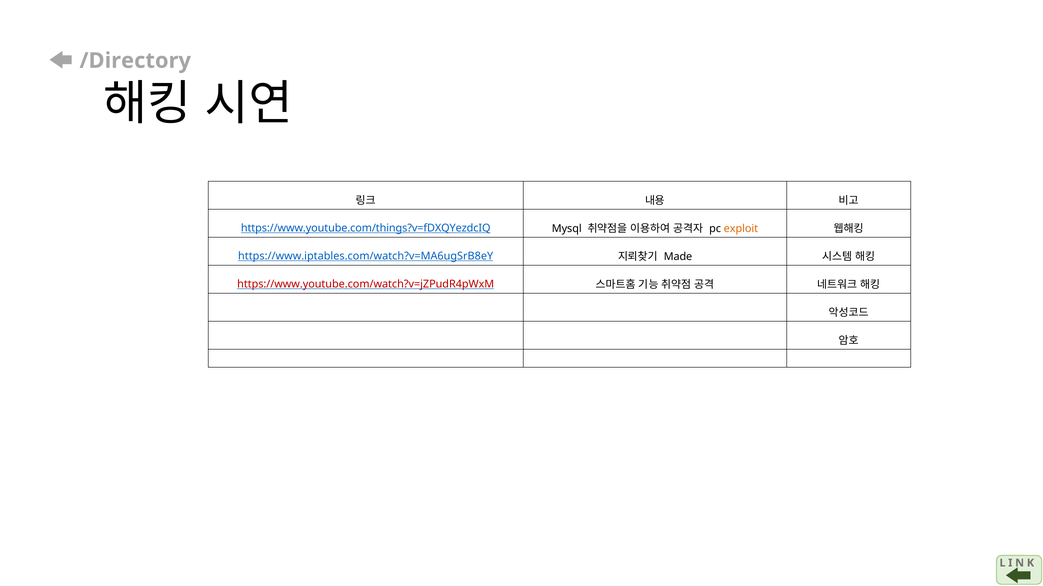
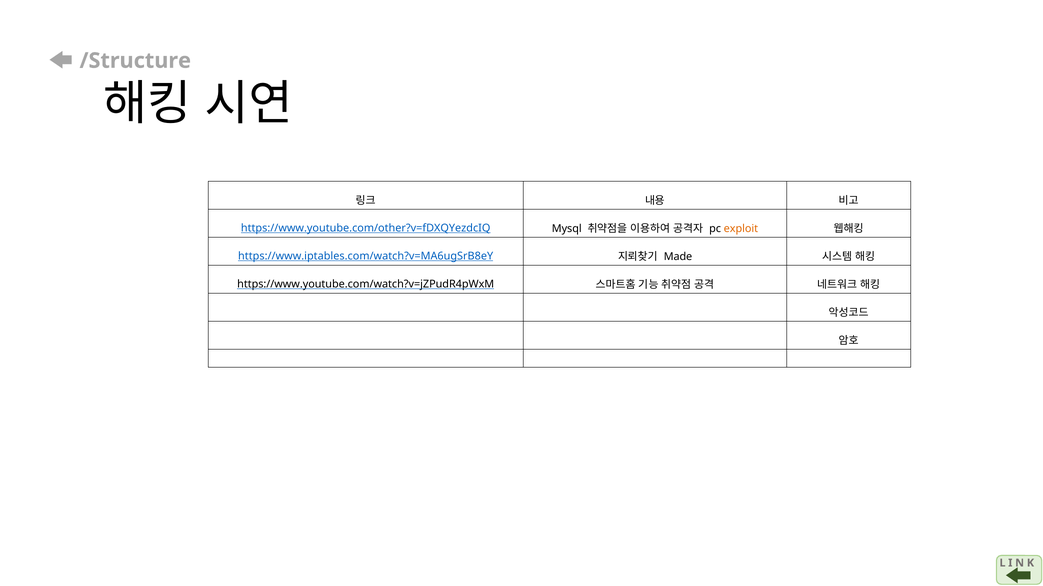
/Directory: /Directory -> /Structure
https://www.youtube.com/things?v=fDXQYezdcIQ: https://www.youtube.com/things?v=fDXQYezdcIQ -> https://www.youtube.com/other?v=fDXQYezdcIQ
https://www.youtube.com/watch?v=jZPudR4pWxM colour: red -> black
